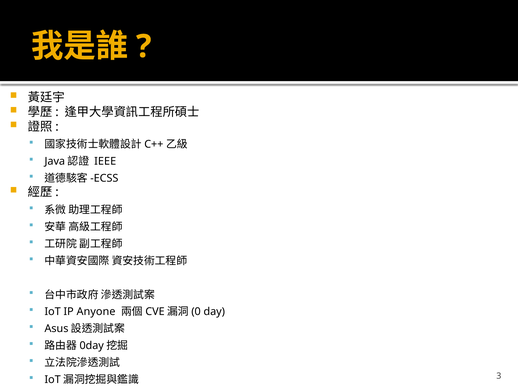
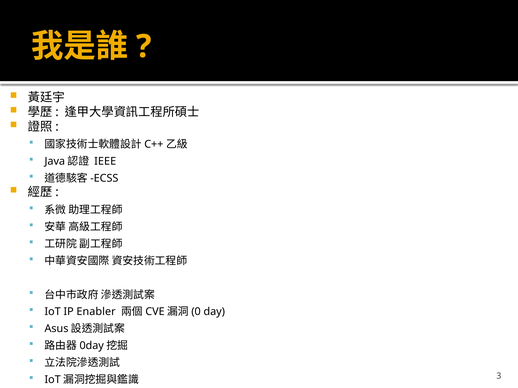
Anyone: Anyone -> Enabler
